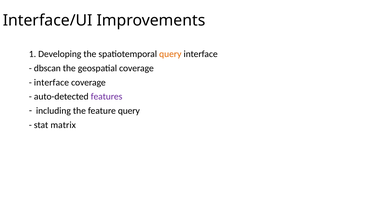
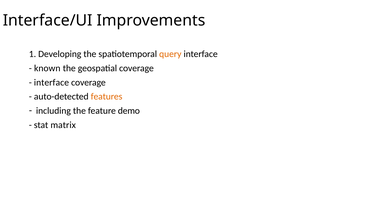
dbscan: dbscan -> known
features colour: purple -> orange
feature query: query -> demo
